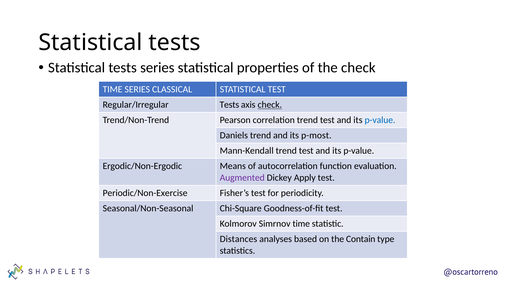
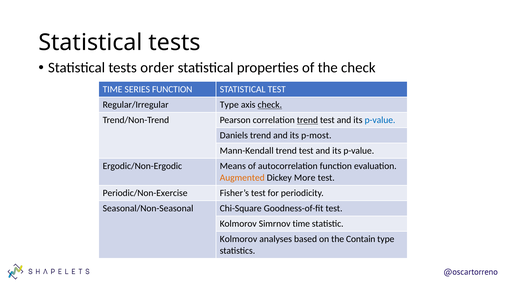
tests series: series -> order
SERIES CLASSICAL: CLASSICAL -> FUNCTION
Regular/Irregular Tests: Tests -> Type
trend at (307, 120) underline: none -> present
Augmented colour: purple -> orange
Apply: Apply -> More
Distances at (238, 240): Distances -> Kolmorov
